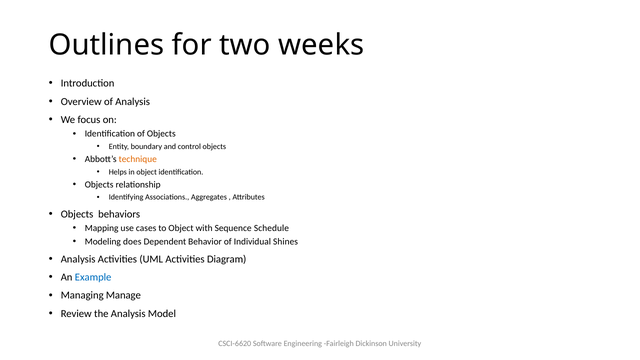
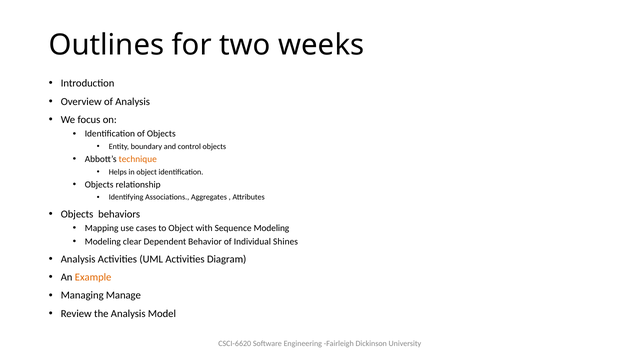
Sequence Schedule: Schedule -> Modeling
does: does -> clear
Example colour: blue -> orange
